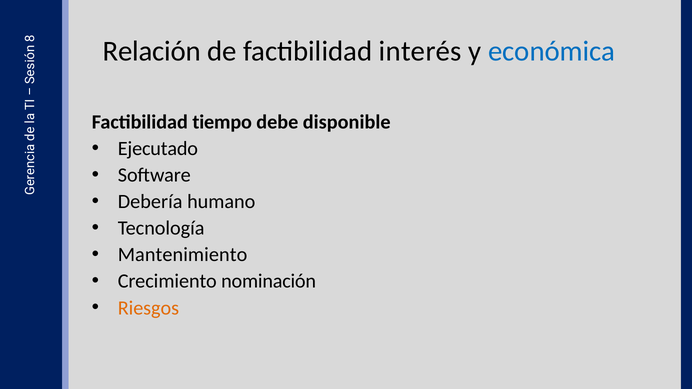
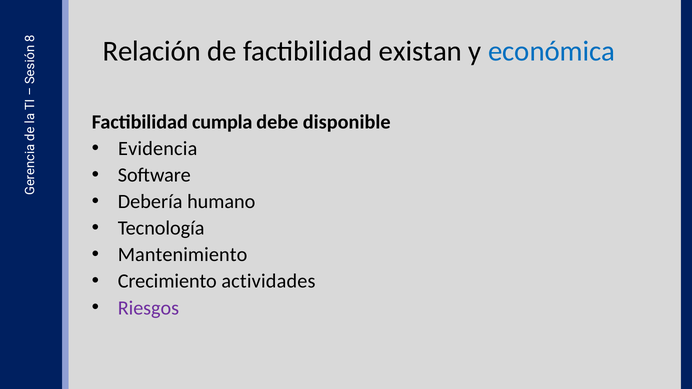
interés: interés -> existan
tiempo: tiempo -> cumpla
Ejecutado: Ejecutado -> Evidencia
nominación: nominación -> actividades
Riesgos colour: orange -> purple
